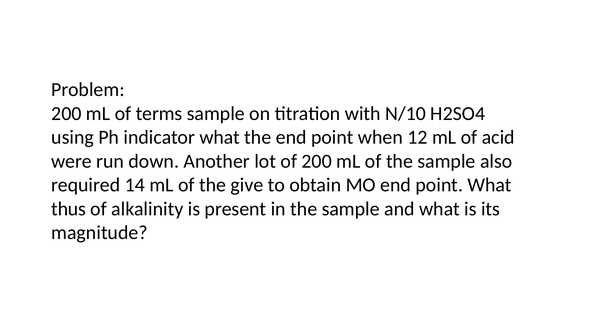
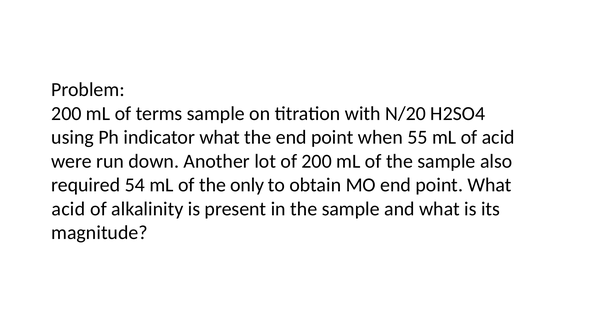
N/10: N/10 -> N/20
12: 12 -> 55
14: 14 -> 54
give: give -> only
thus at (69, 209): thus -> acid
